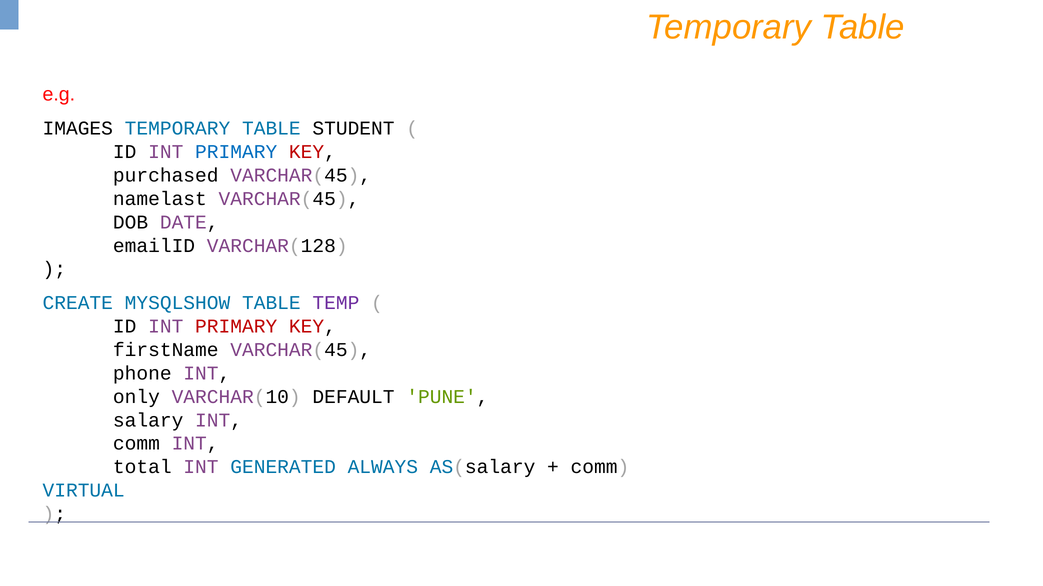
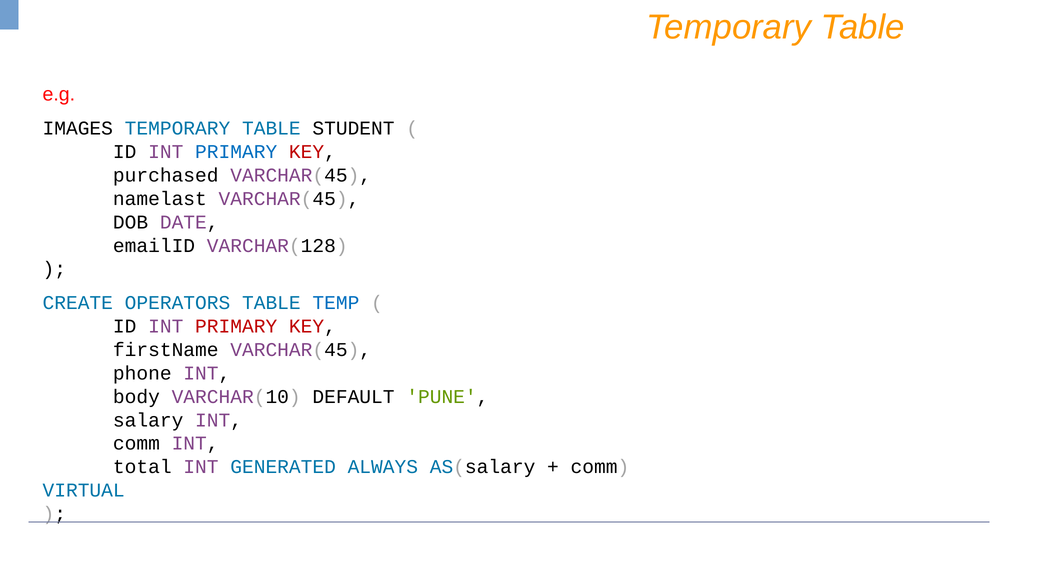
MYSQLSHOW: MYSQLSHOW -> OPERATORS
TEMP colour: purple -> blue
only: only -> body
